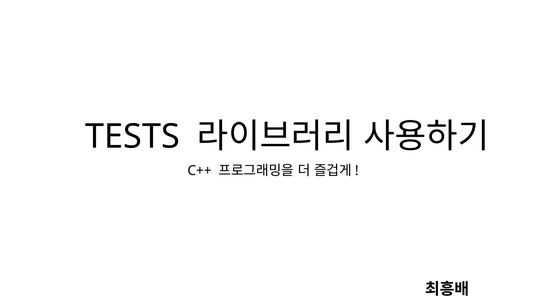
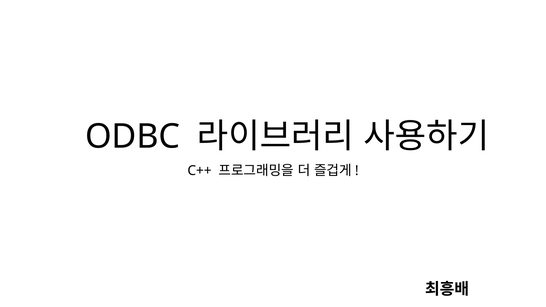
TESTS: TESTS -> ODBC
